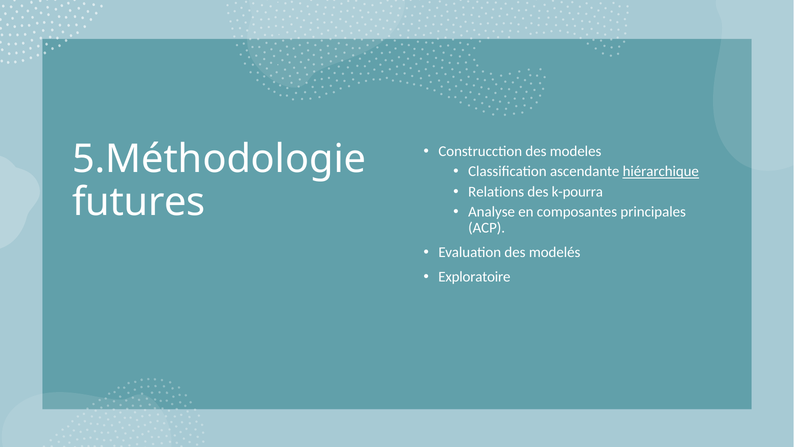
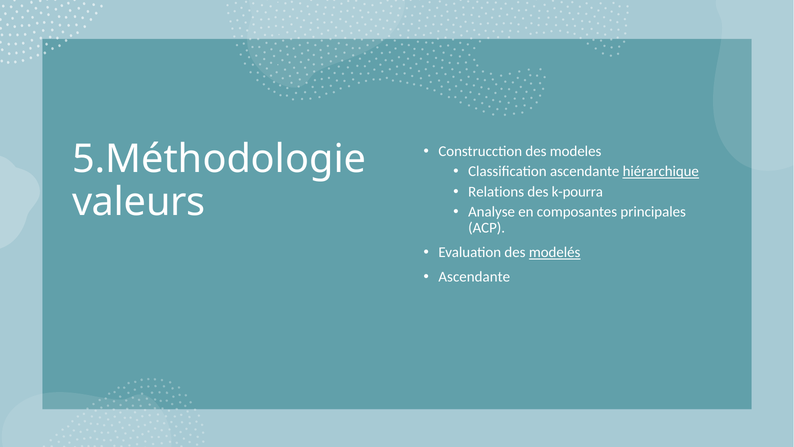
futures: futures -> valeurs
modelés underline: none -> present
Exploratoire at (474, 277): Exploratoire -> Ascendante
